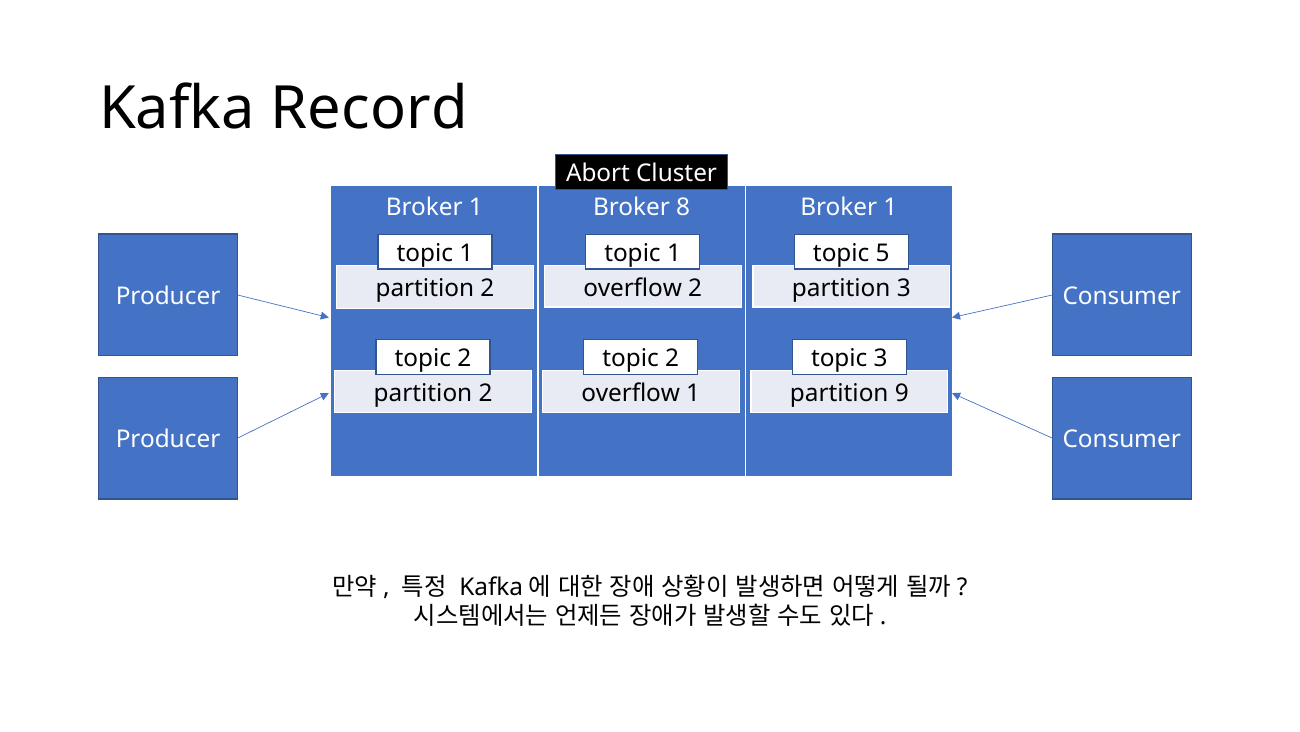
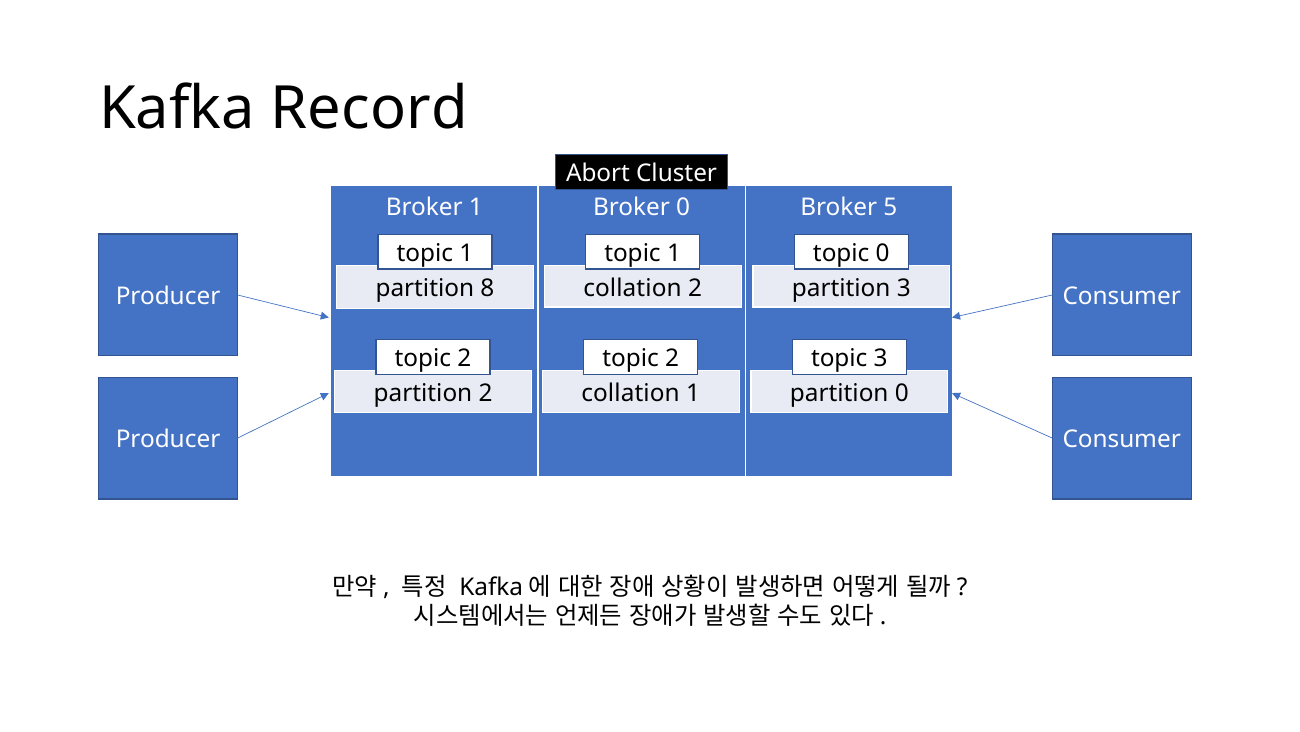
Broker 8: 8 -> 0
1 at (890, 208): 1 -> 5
topic 5: 5 -> 0
2 at (487, 288): 2 -> 8
overflow at (633, 288): overflow -> collation
overflow at (631, 393): overflow -> collation
partition 9: 9 -> 0
